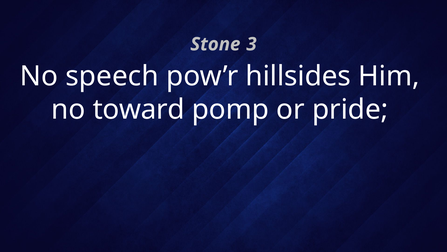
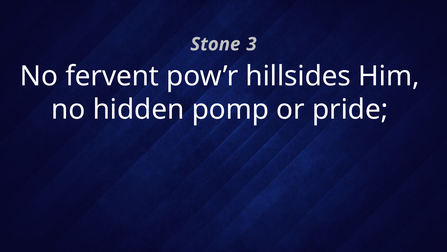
speech: speech -> fervent
toward: toward -> hidden
